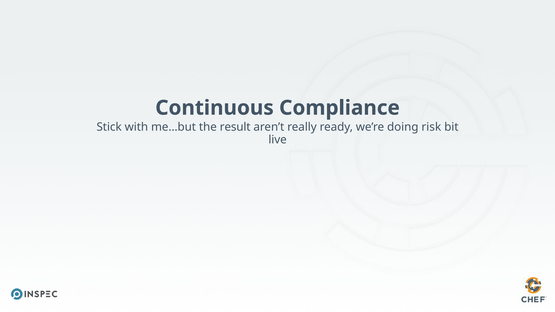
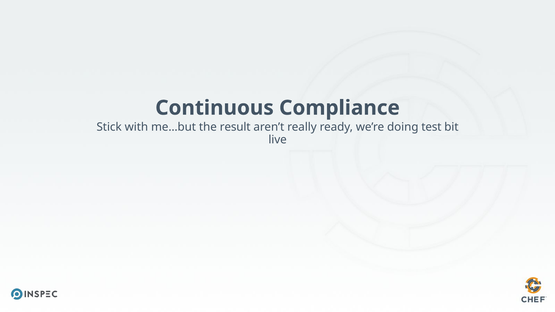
risk: risk -> test
